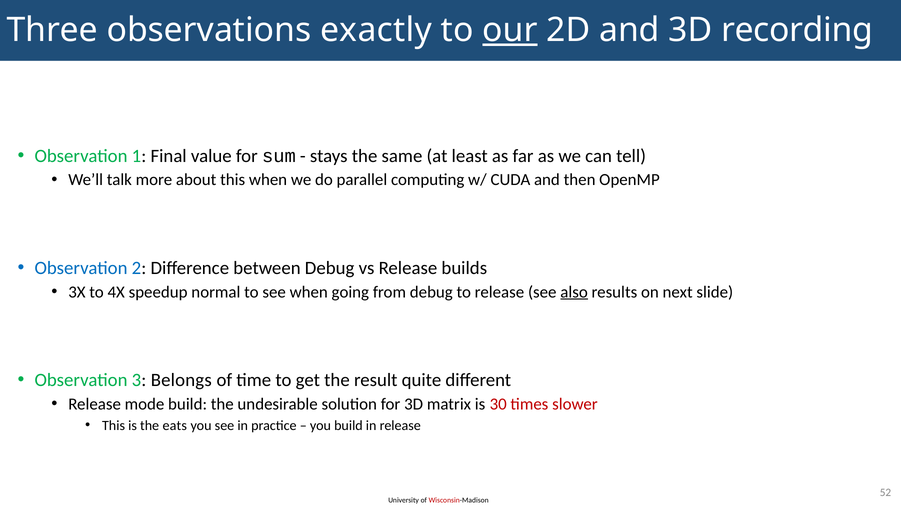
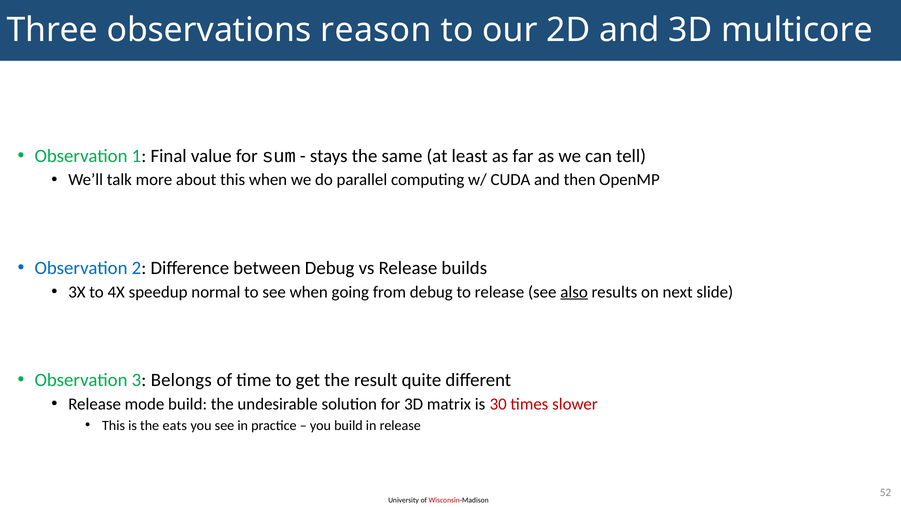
exactly: exactly -> reason
our underline: present -> none
recording: recording -> multicore
